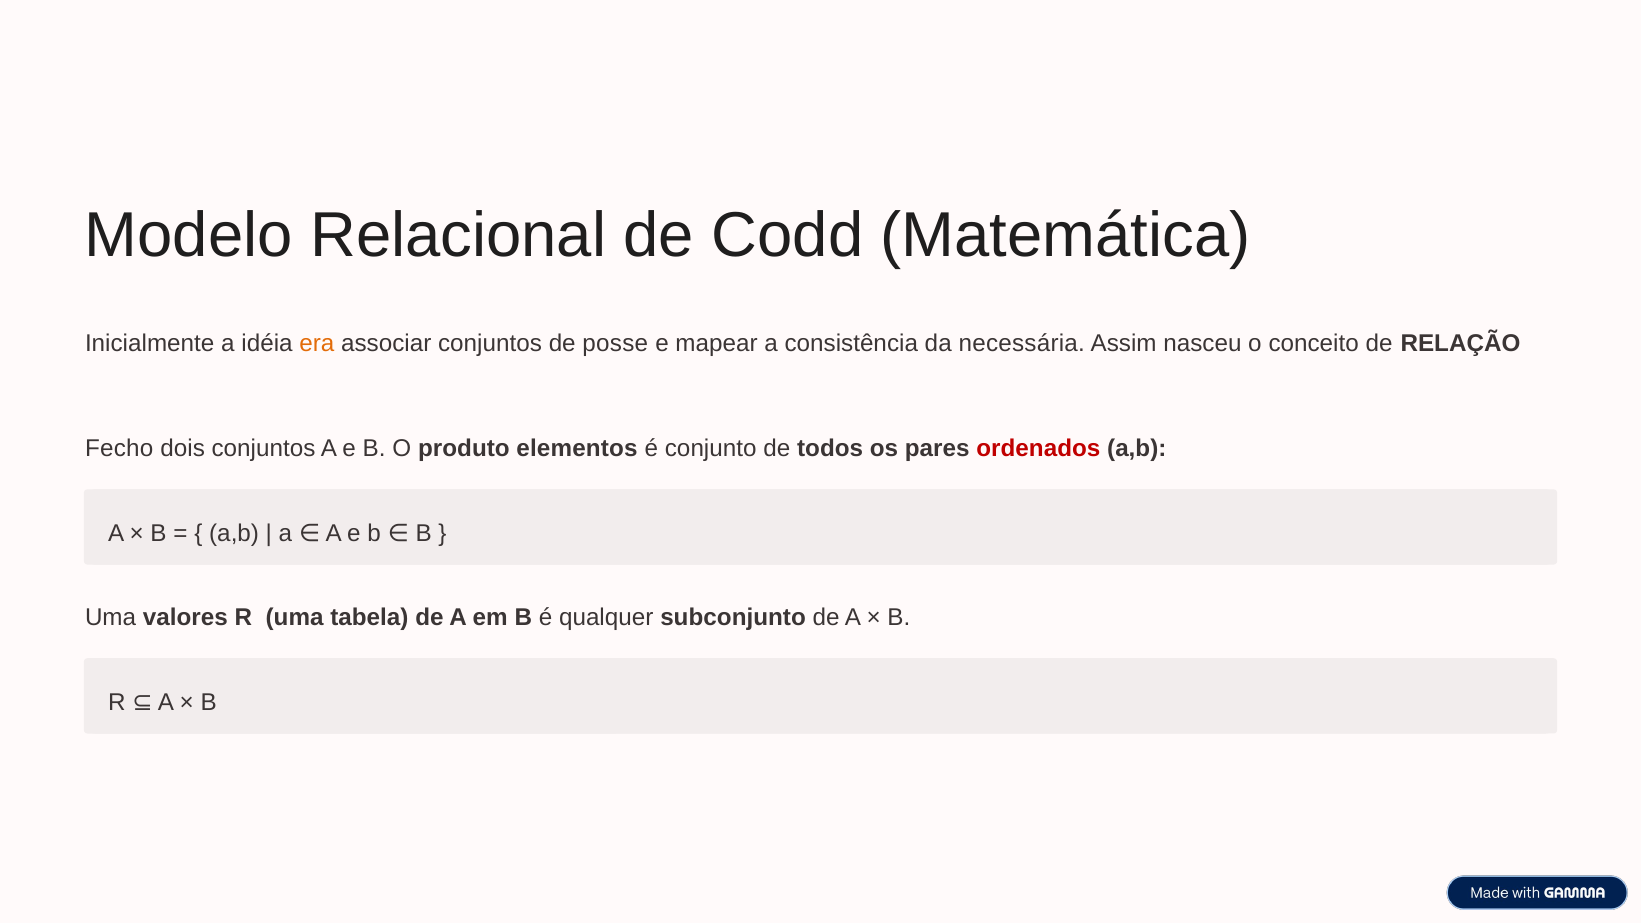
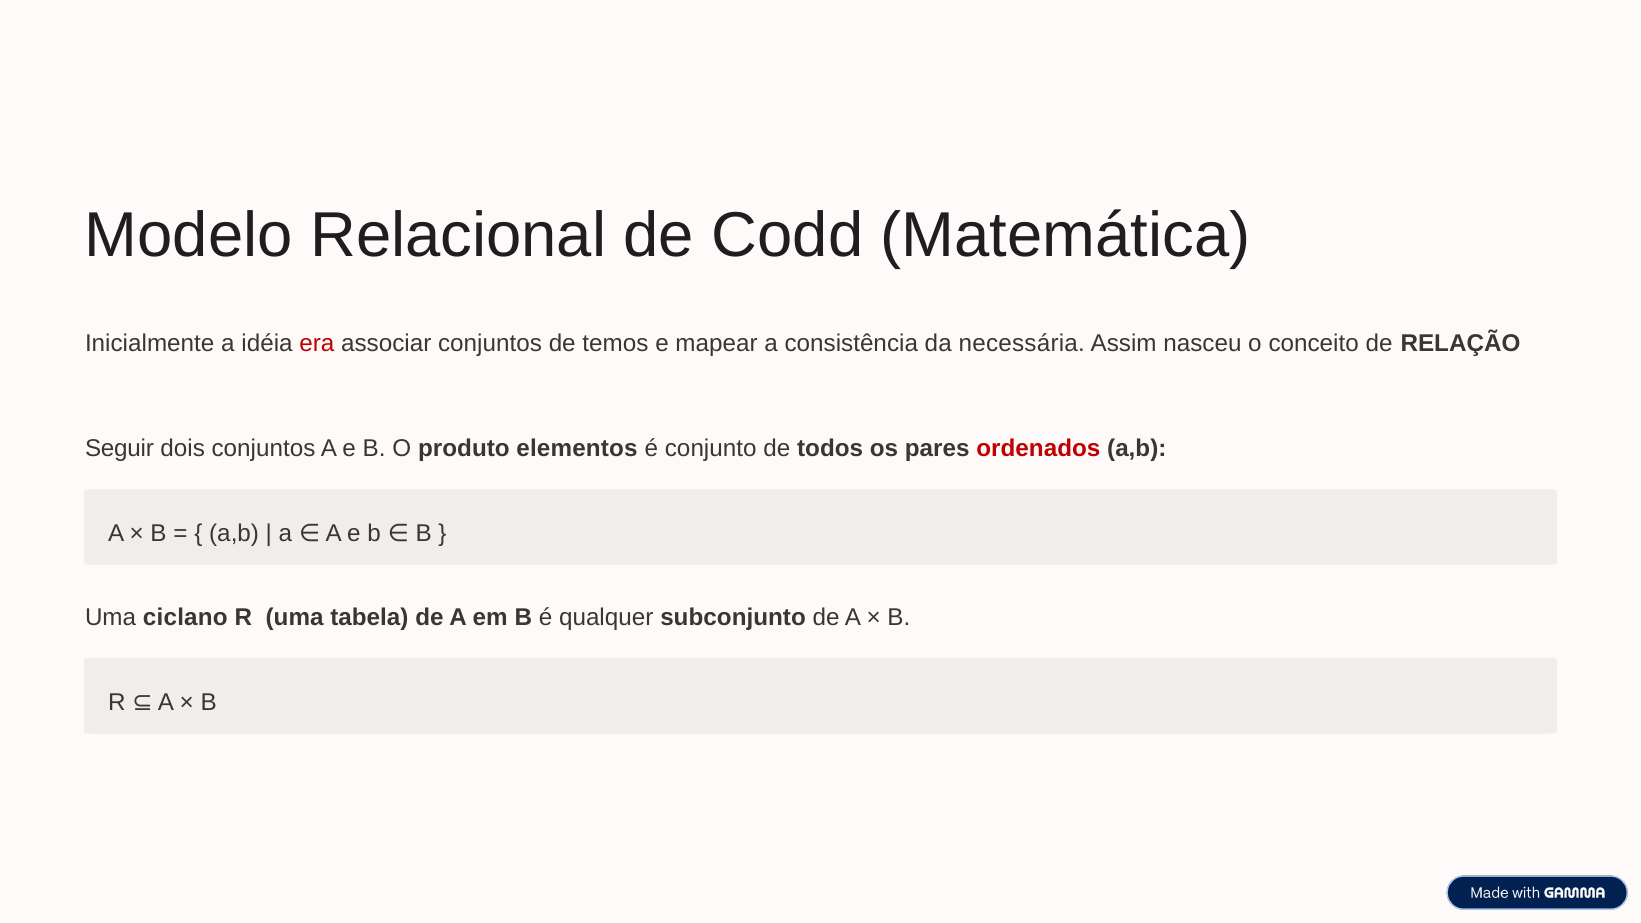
era colour: orange -> red
posse: posse -> temos
Fecho: Fecho -> Seguir
valores: valores -> ciclano
